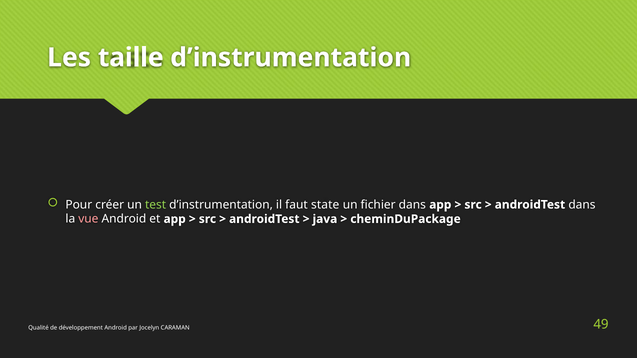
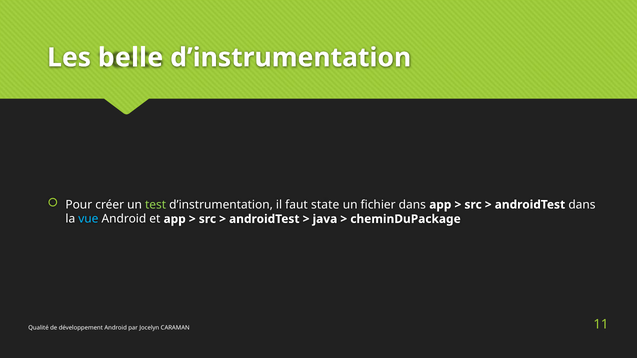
taille: taille -> belle
vue colour: pink -> light blue
49: 49 -> 11
